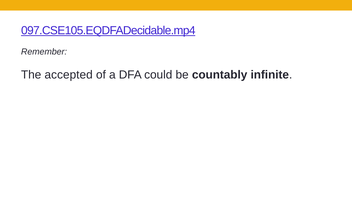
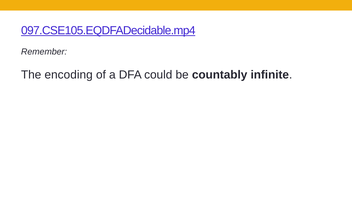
accepted: accepted -> encoding
